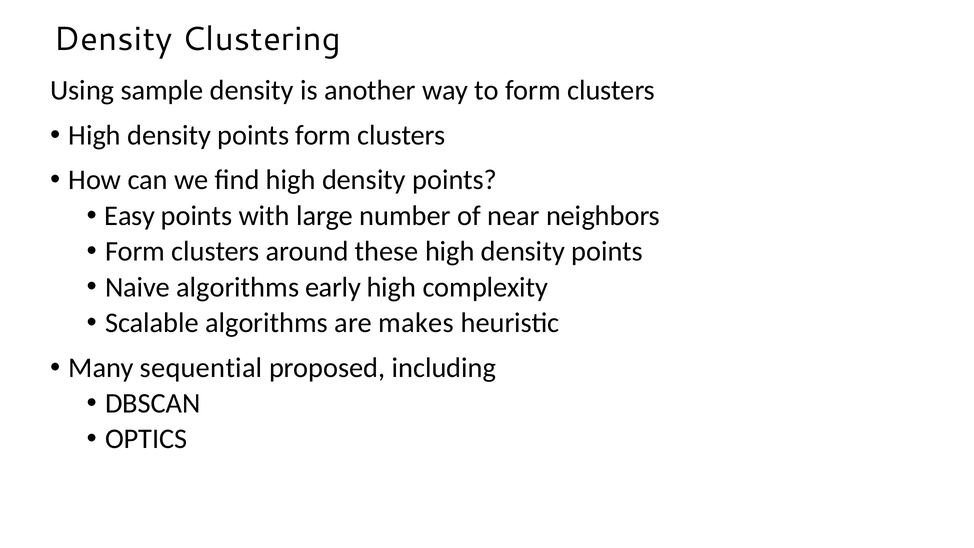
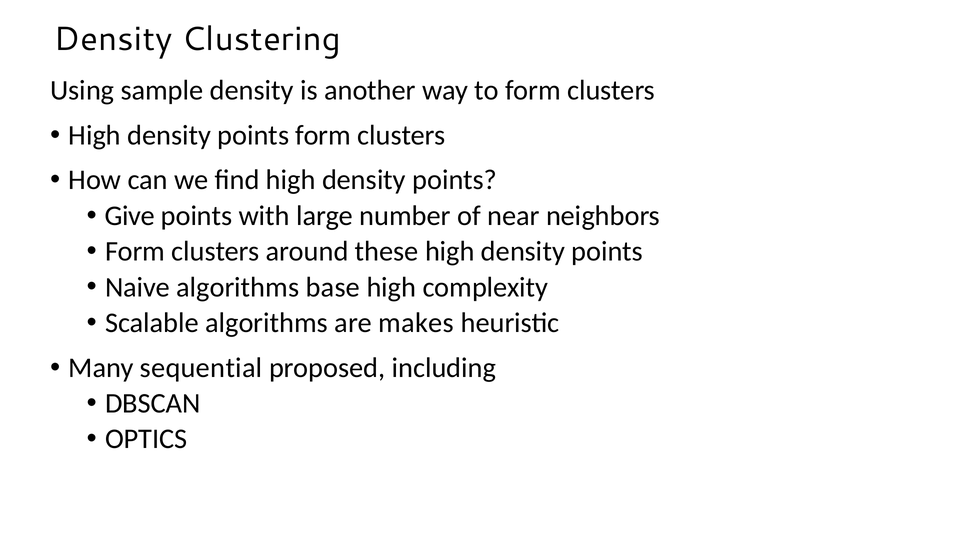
Easy: Easy -> Give
early: early -> base
